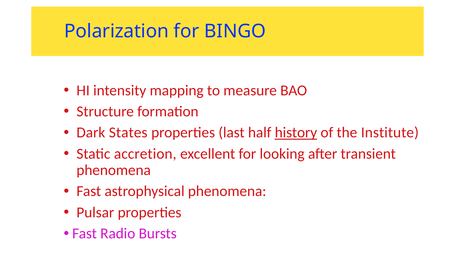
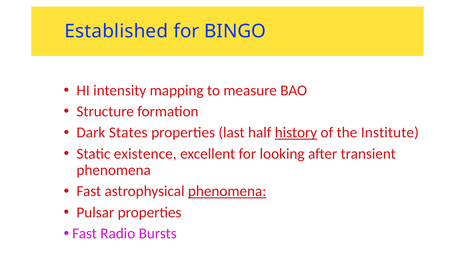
Polarization: Polarization -> Established
accretion: accretion -> existence
phenomena at (227, 191) underline: none -> present
